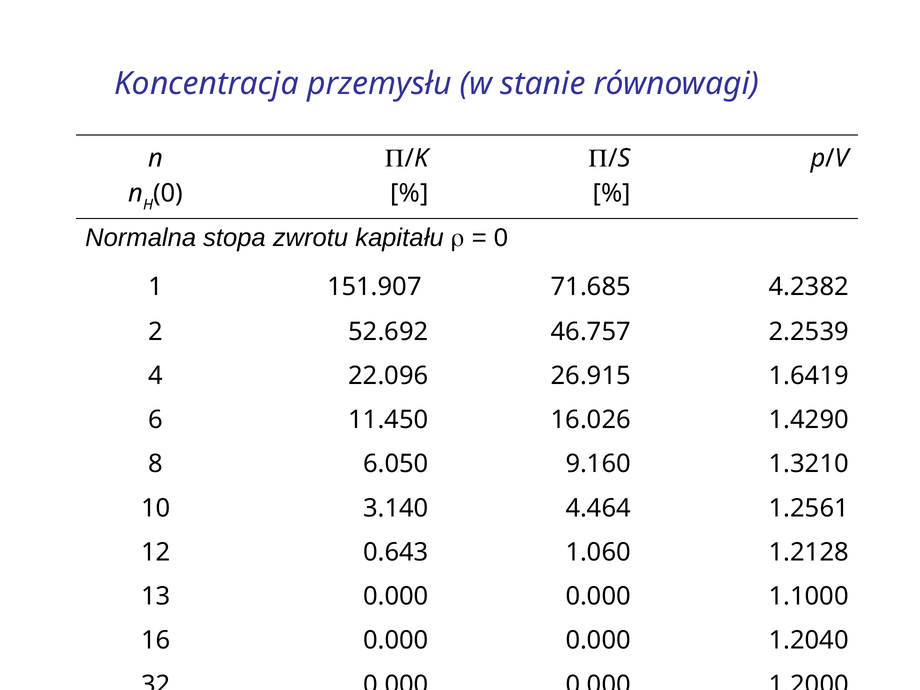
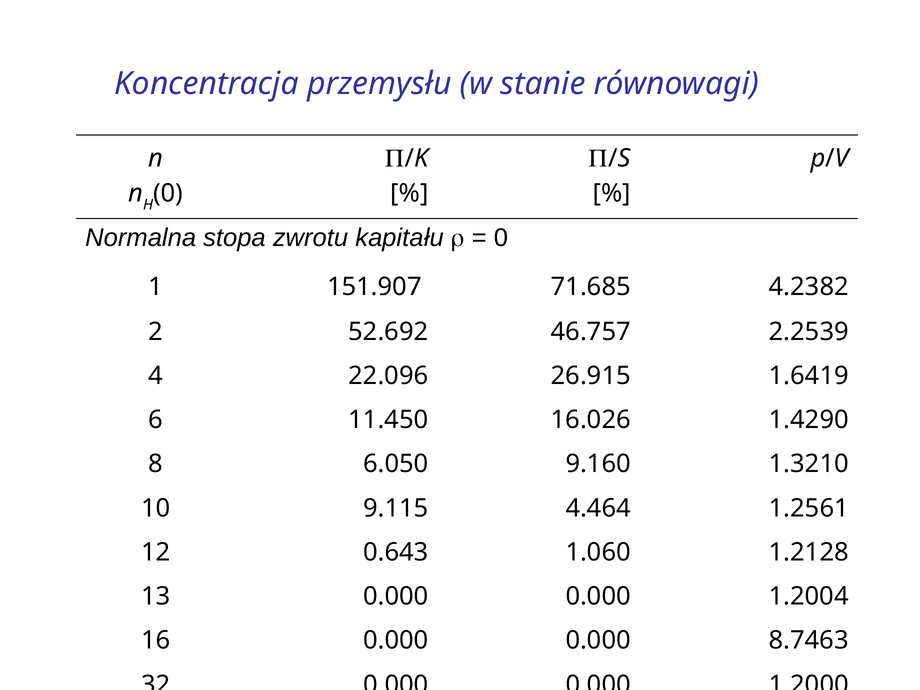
3.140: 3.140 -> 9.115
1.1000: 1.1000 -> 1.2004
1.2040: 1.2040 -> 8.7463
